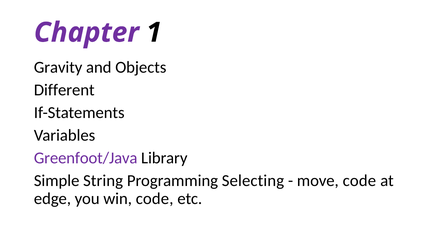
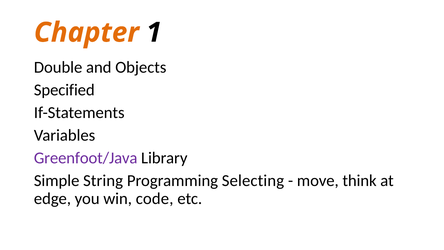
Chapter colour: purple -> orange
Gravity: Gravity -> Double
Different: Different -> Specified
move code: code -> think
